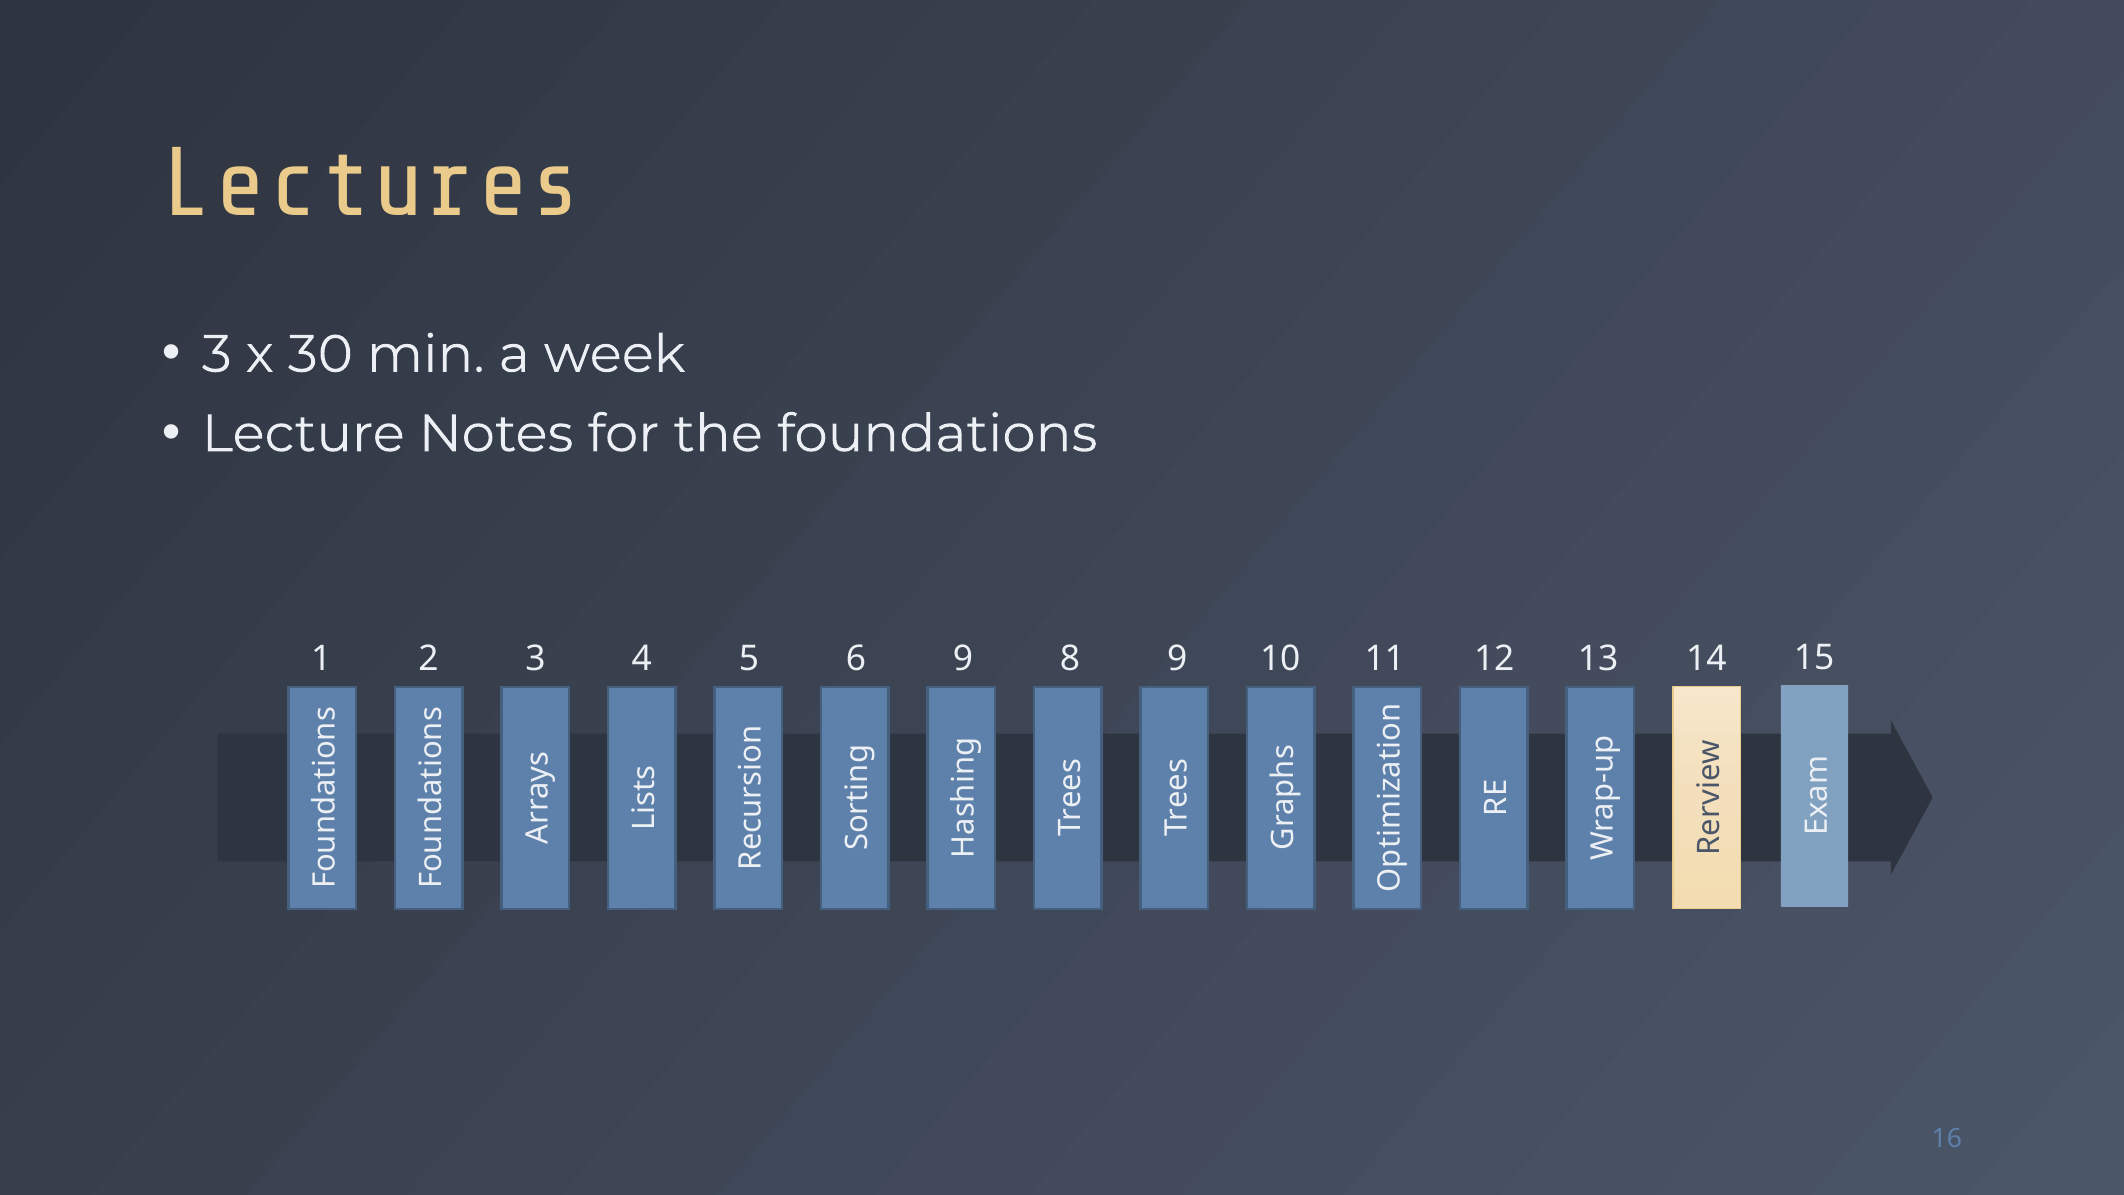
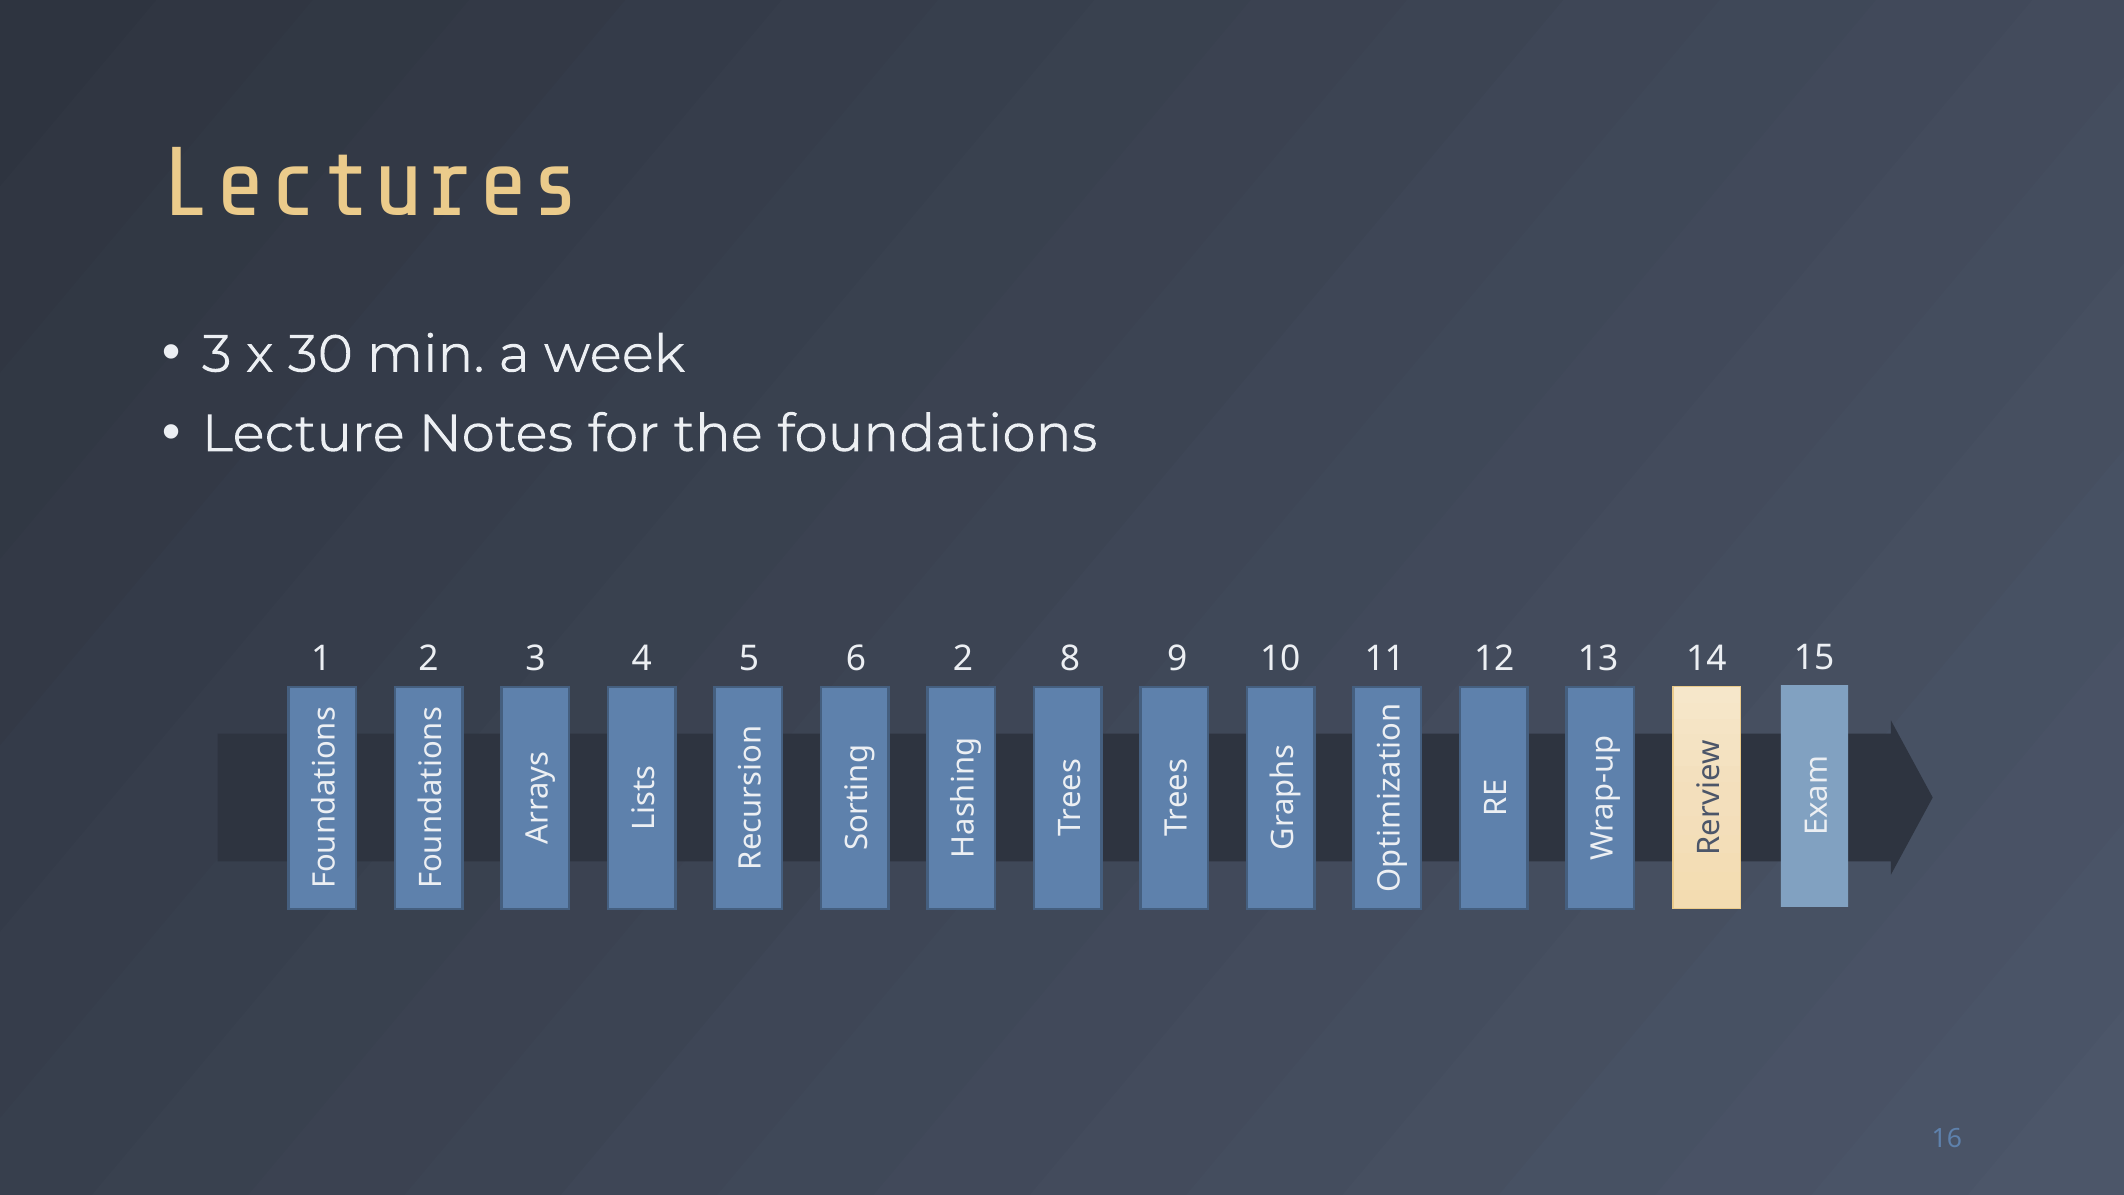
6 9: 9 -> 2
